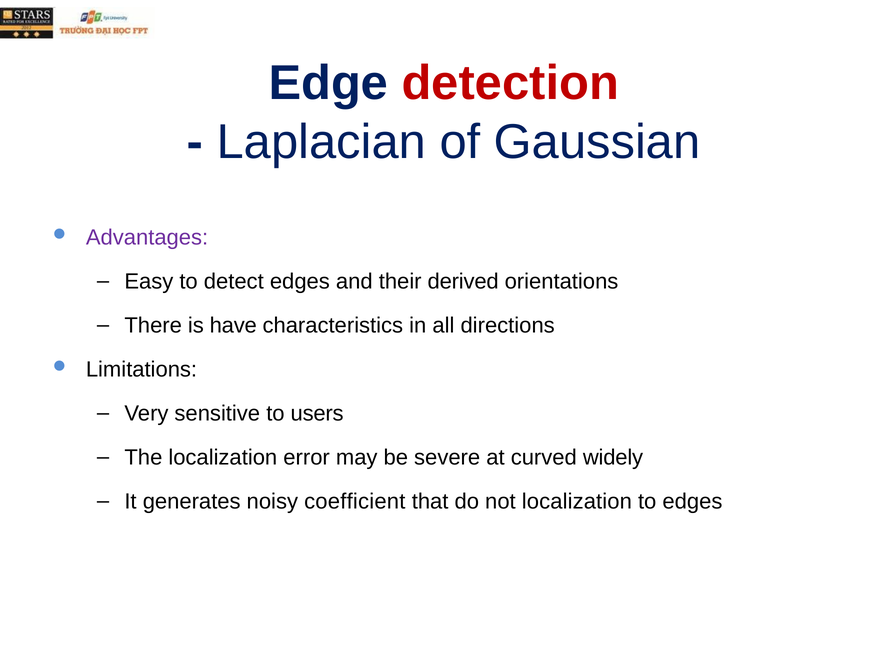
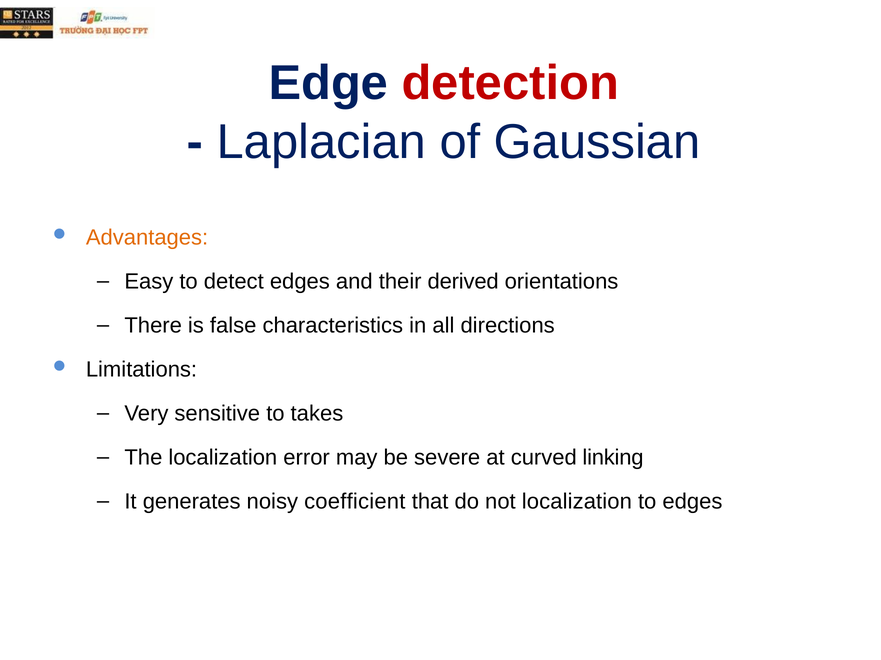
Advantages colour: purple -> orange
have: have -> false
users: users -> takes
widely: widely -> linking
